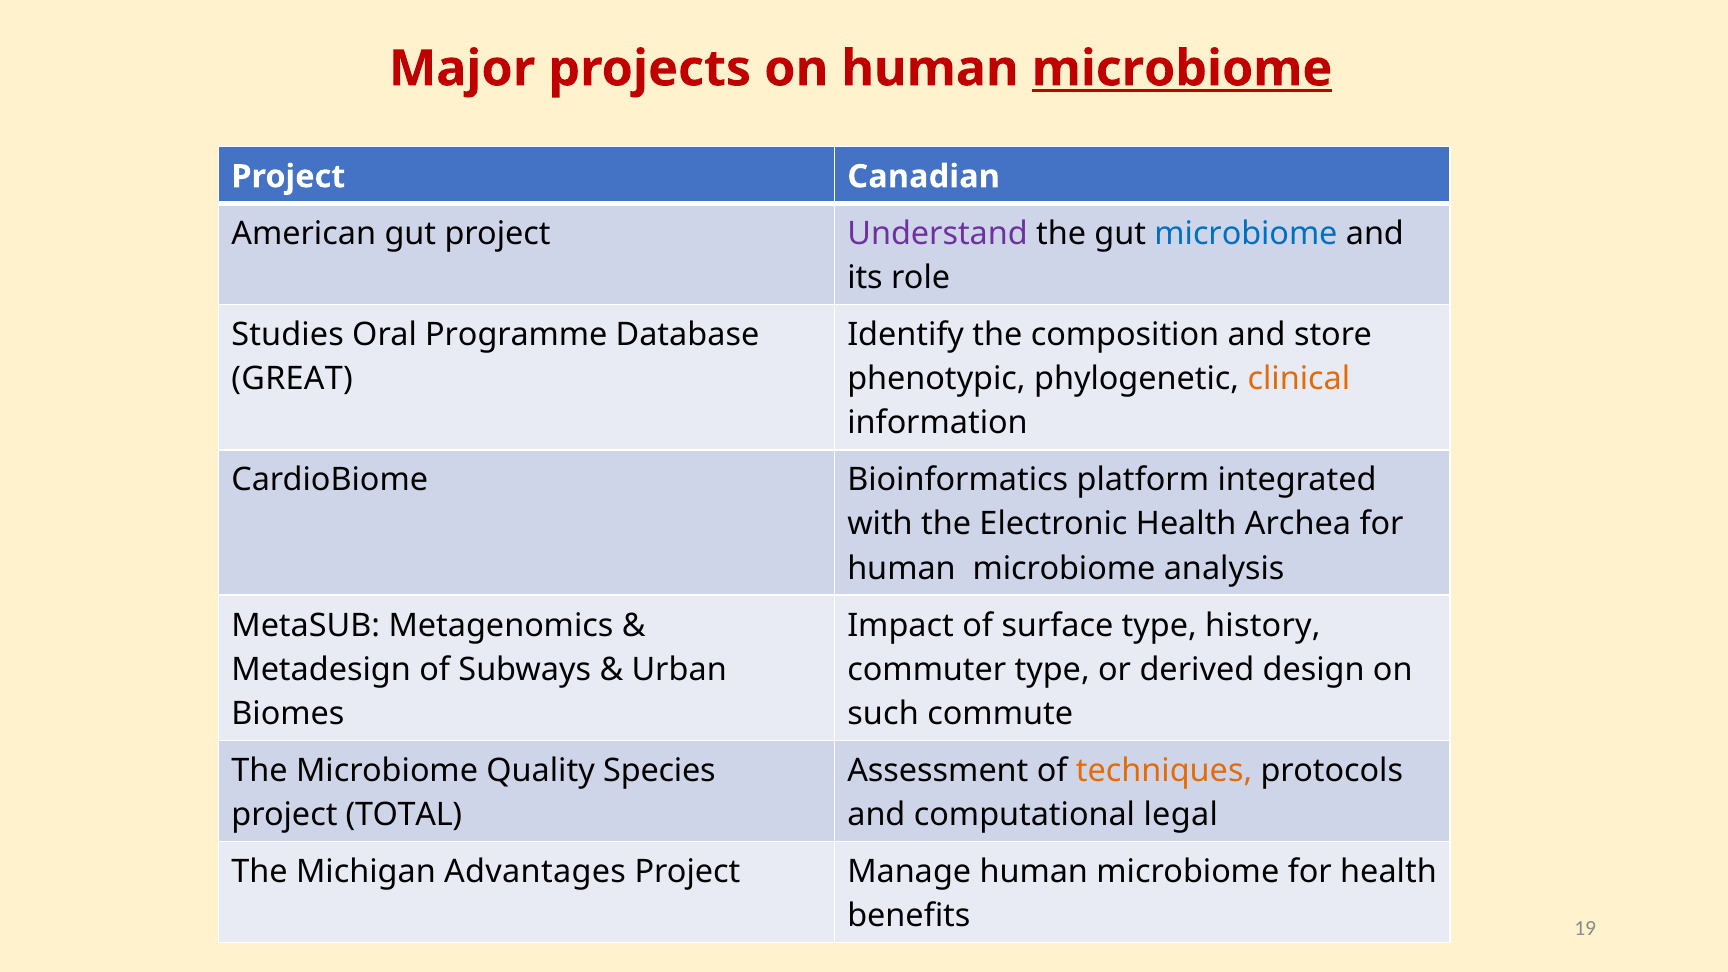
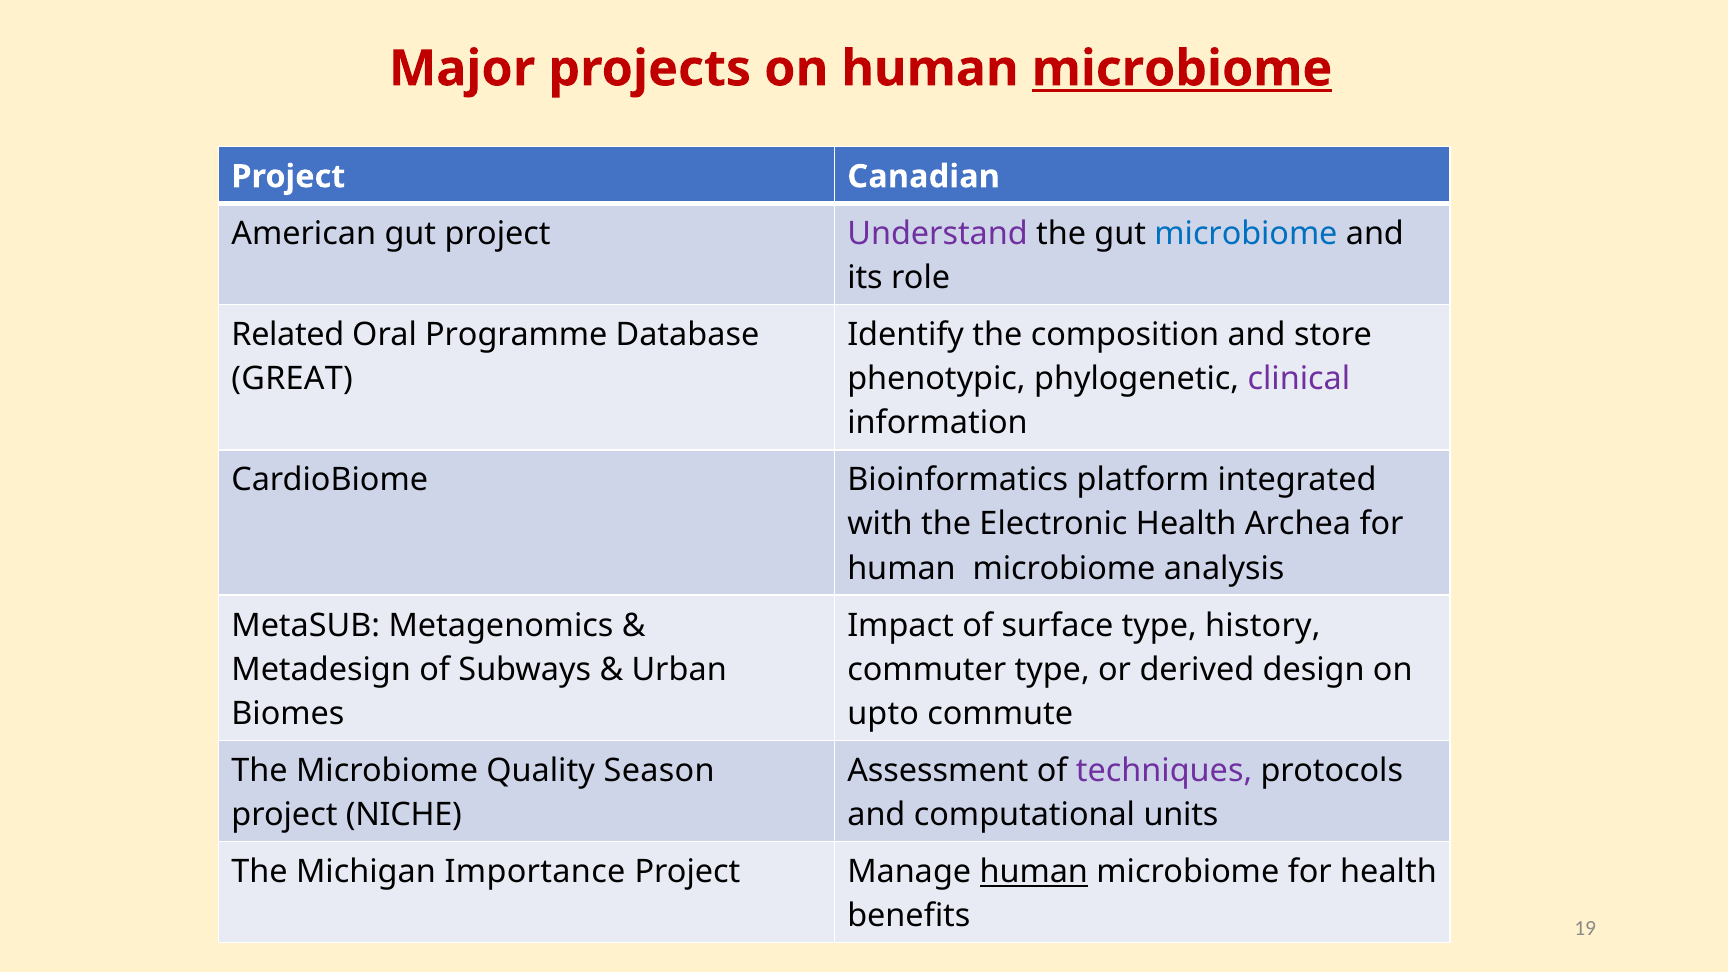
Studies: Studies -> Related
clinical colour: orange -> purple
such: such -> upto
Species: Species -> Season
techniques colour: orange -> purple
TOTAL: TOTAL -> NICHE
legal: legal -> units
Advantages: Advantages -> Importance
human at (1034, 872) underline: none -> present
